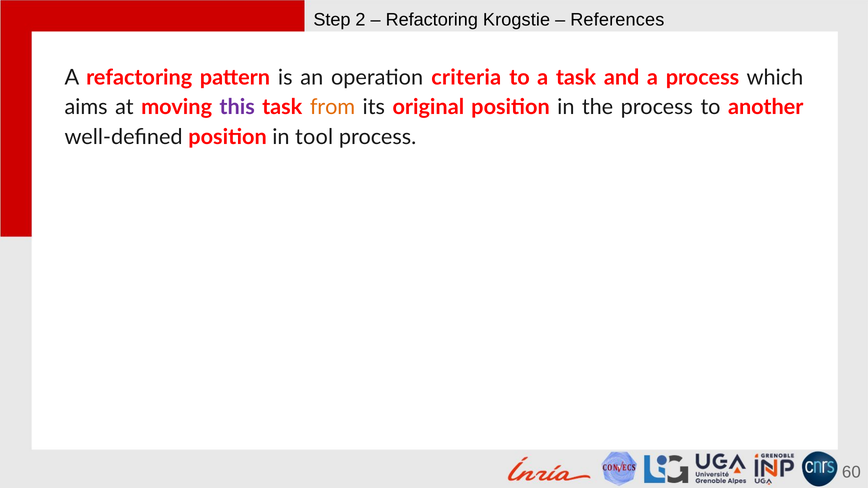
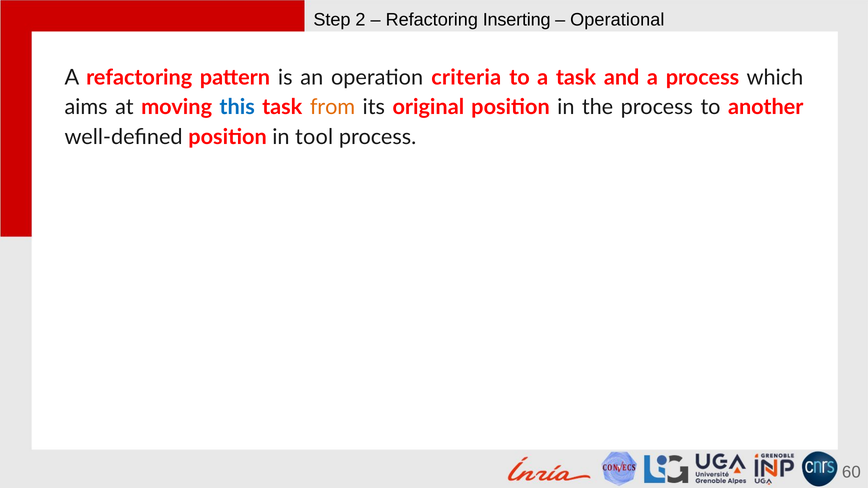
Krogstie: Krogstie -> Inserting
References: References -> Operational
this colour: purple -> blue
